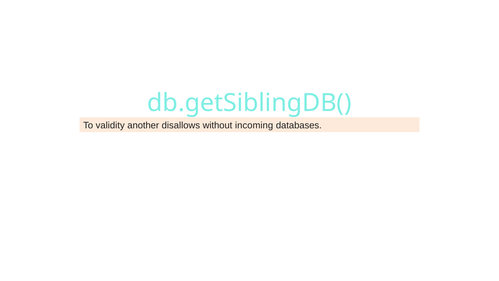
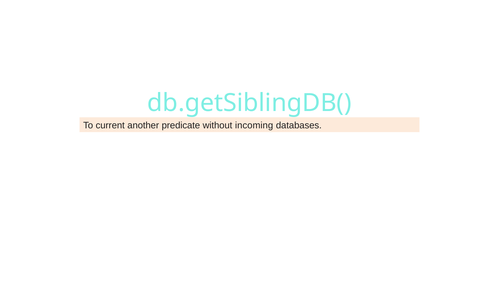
validity: validity -> current
disallows: disallows -> predicate
